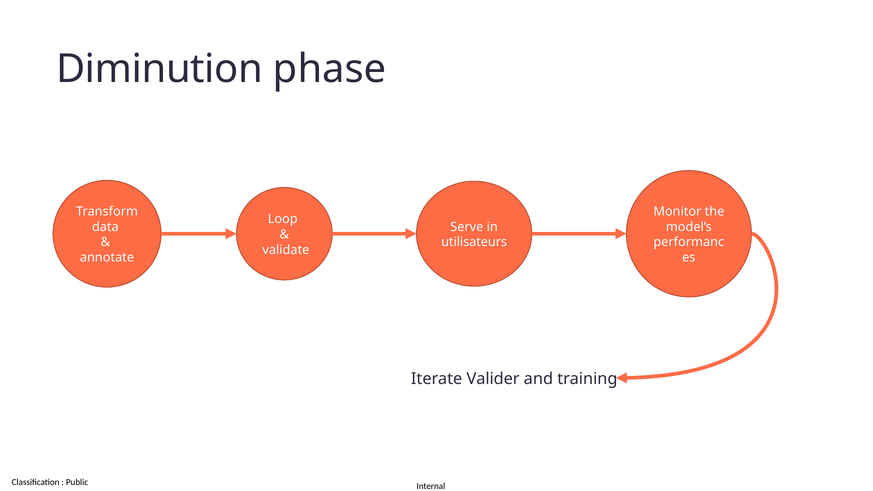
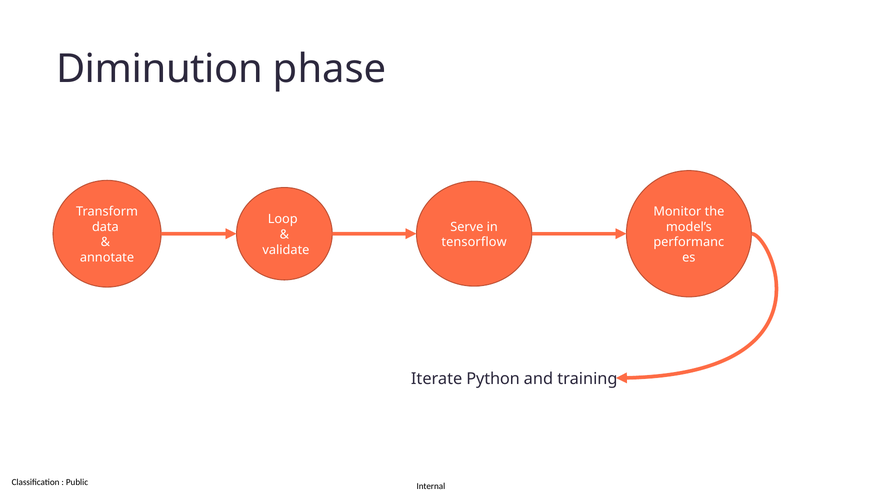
utilisateurs: utilisateurs -> tensorflow
Valider: Valider -> Python
